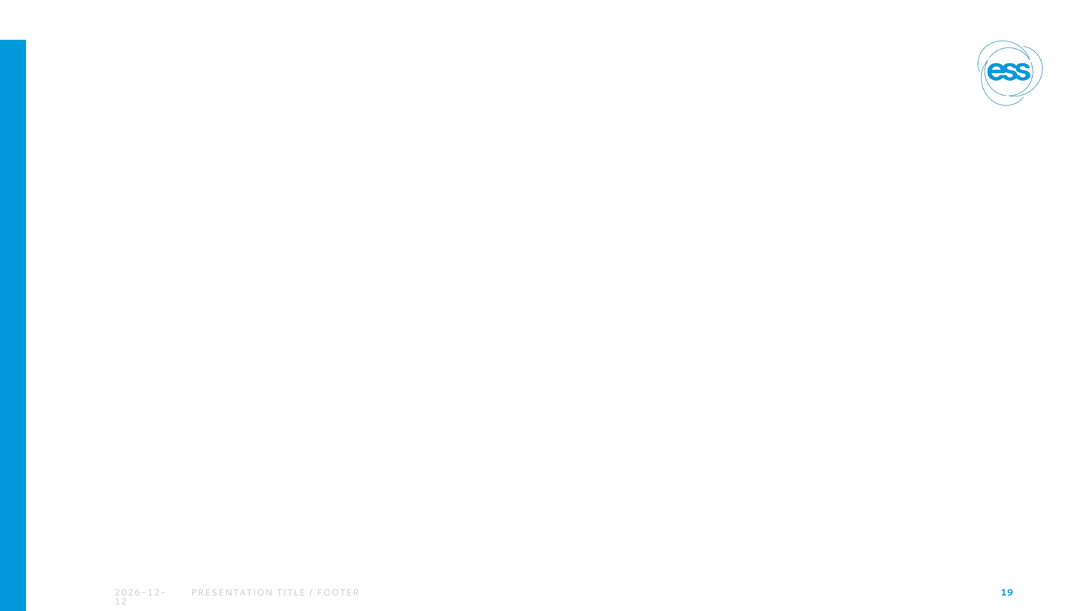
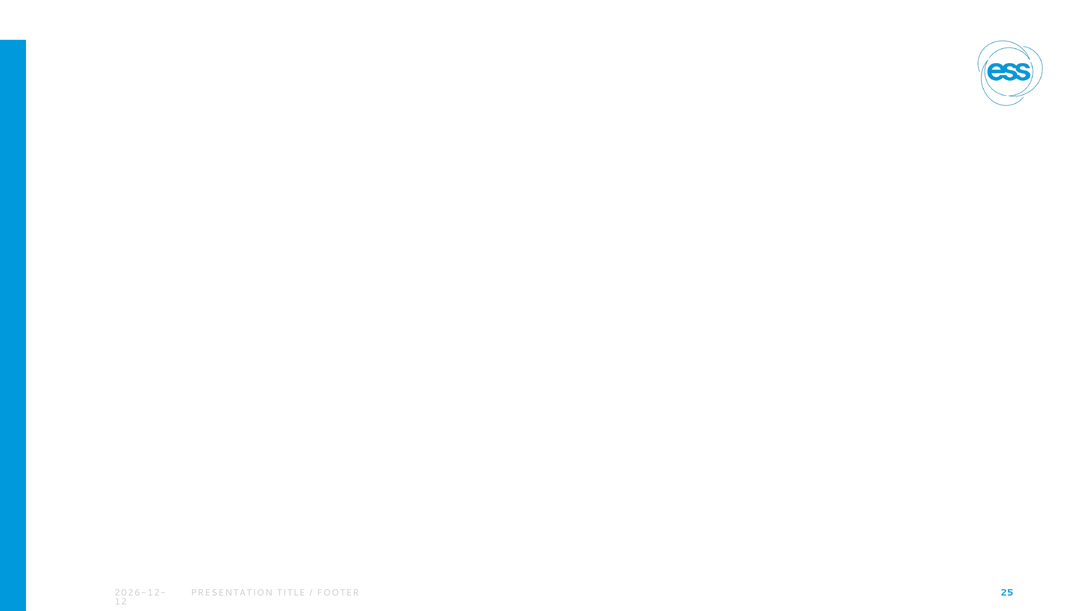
19: 19 -> 25
